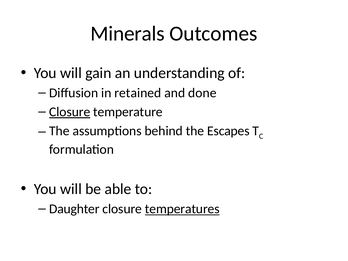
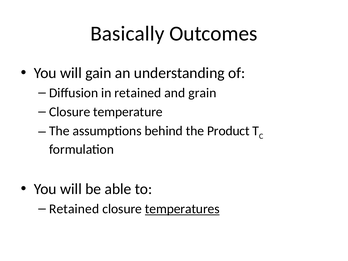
Minerals: Minerals -> Basically
done: done -> grain
Closure at (70, 112) underline: present -> none
Escapes: Escapes -> Product
Daughter at (74, 209): Daughter -> Retained
